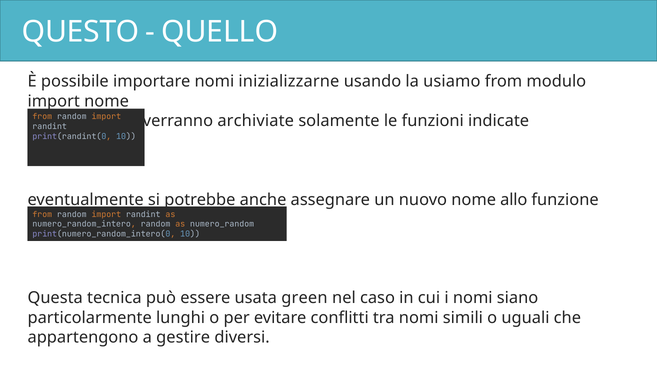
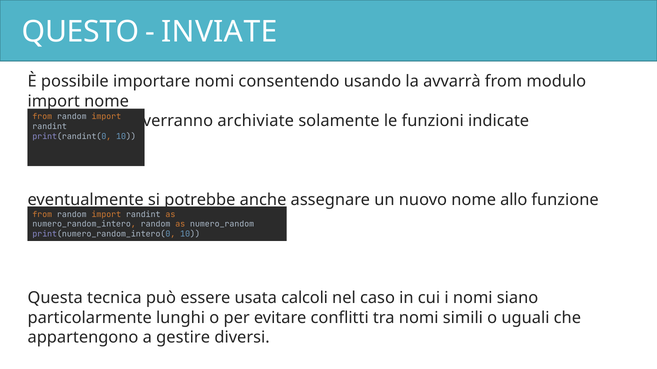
QUELLO: QUELLO -> INVIATE
inizializzarne: inizializzarne -> consentendo
usiamo: usiamo -> avvarrà
green: green -> calcoli
